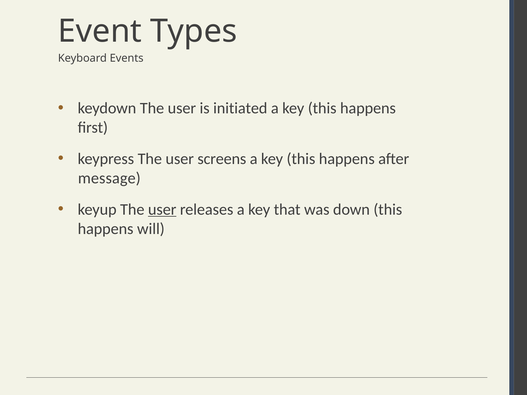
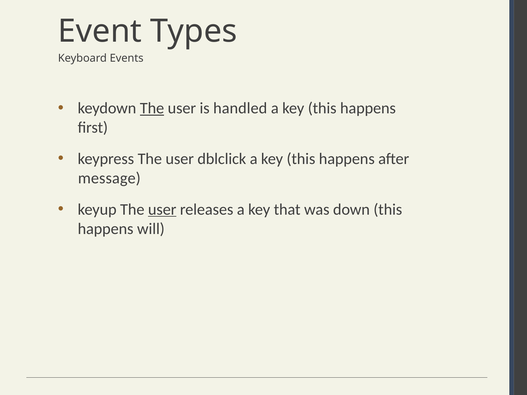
The at (152, 108) underline: none -> present
initiated: initiated -> handled
screens: screens -> dblclick
